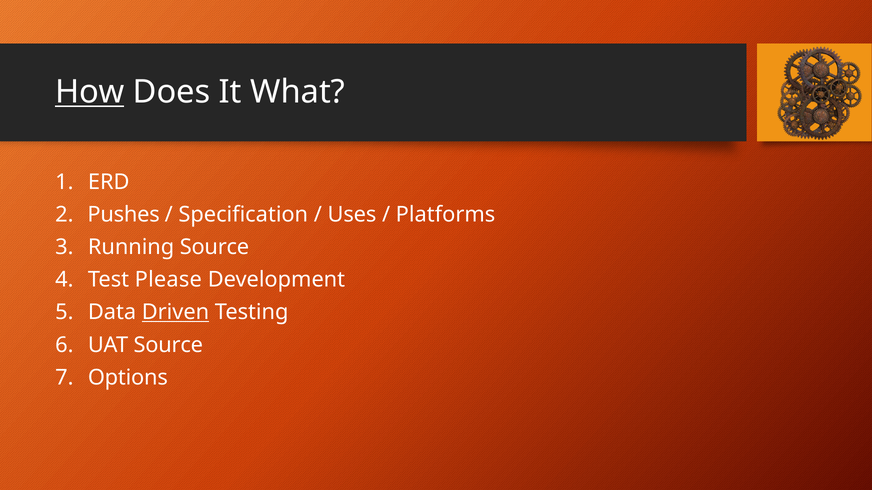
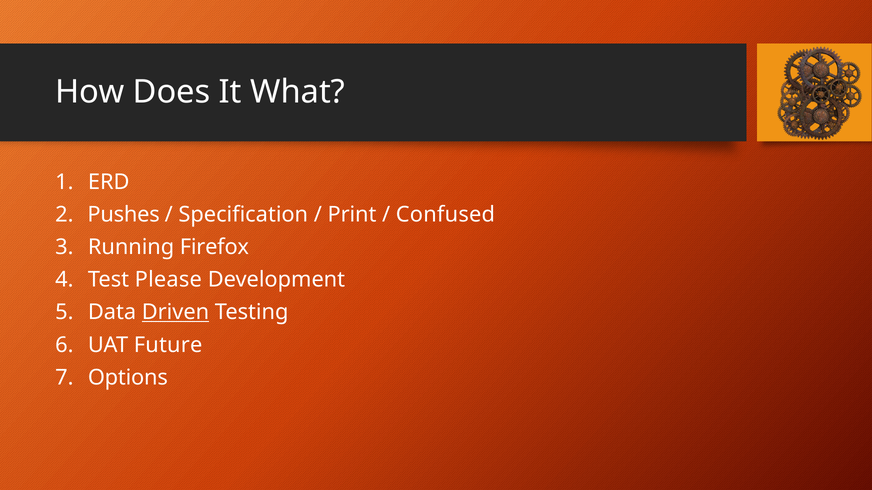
How underline: present -> none
Uses: Uses -> Print
Platforms: Platforms -> Confused
Running Source: Source -> Firefox
UAT Source: Source -> Future
